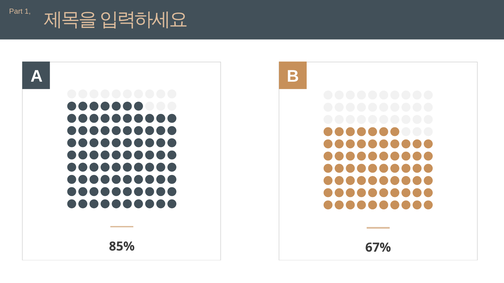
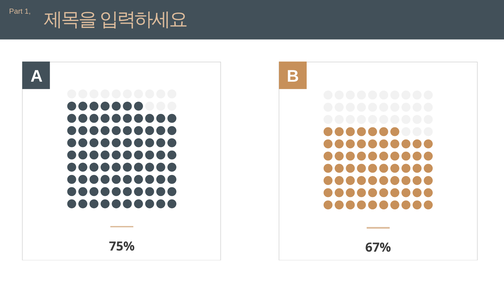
85%: 85% -> 75%
